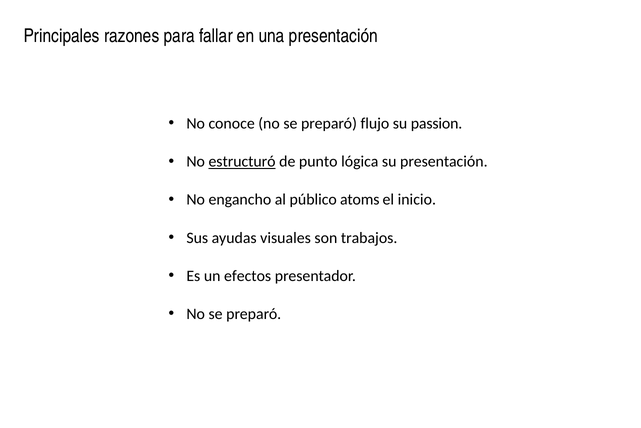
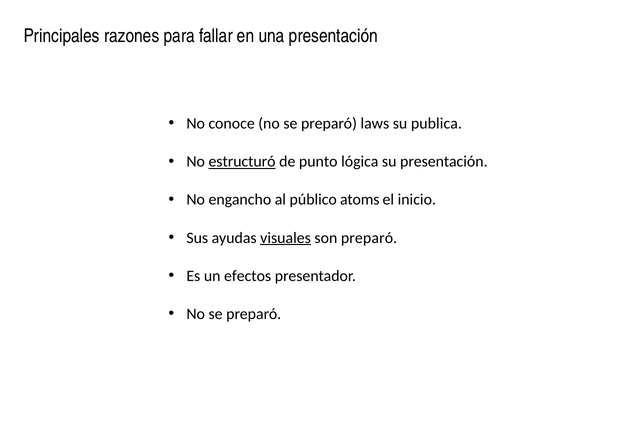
flujo: flujo -> laws
passion: passion -> publica
visuales underline: none -> present
son trabajos: trabajos -> preparó
